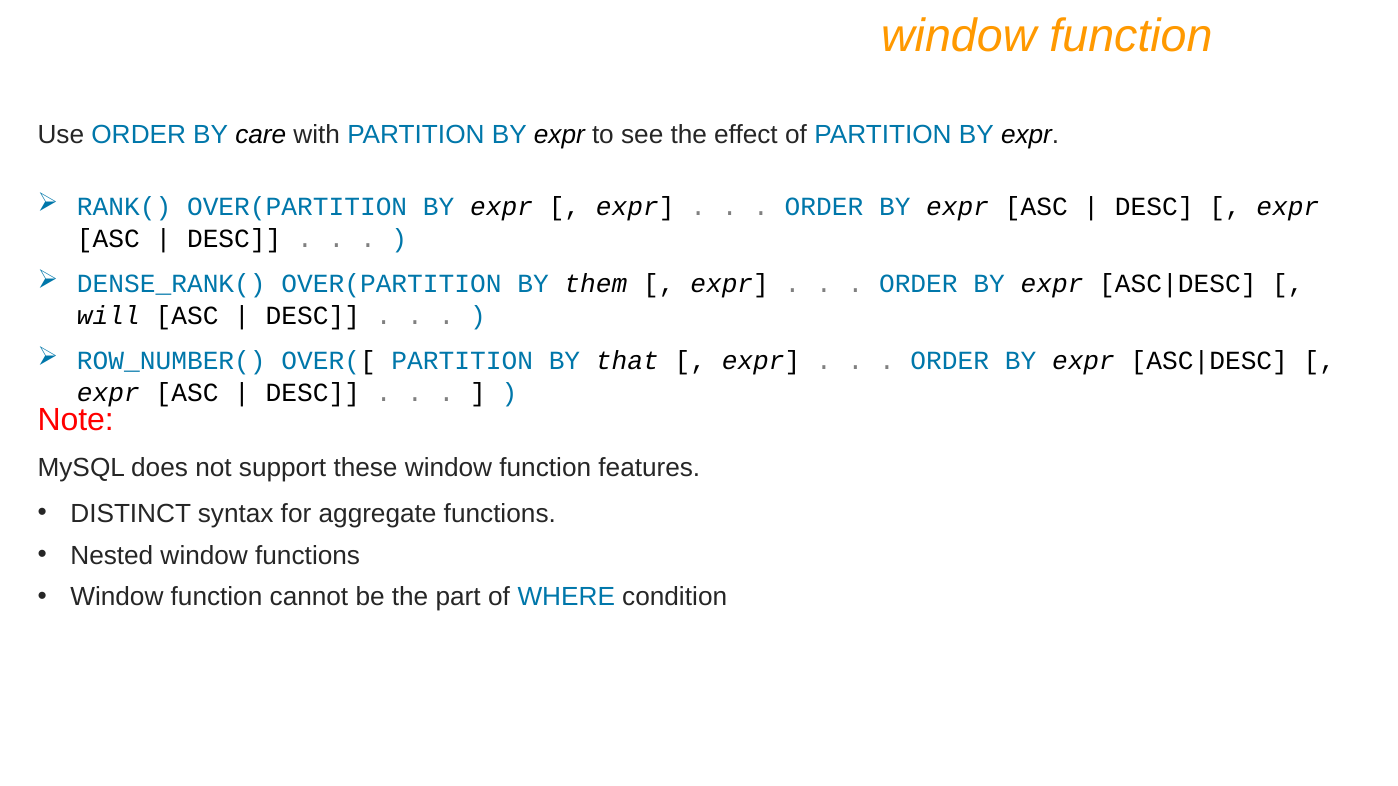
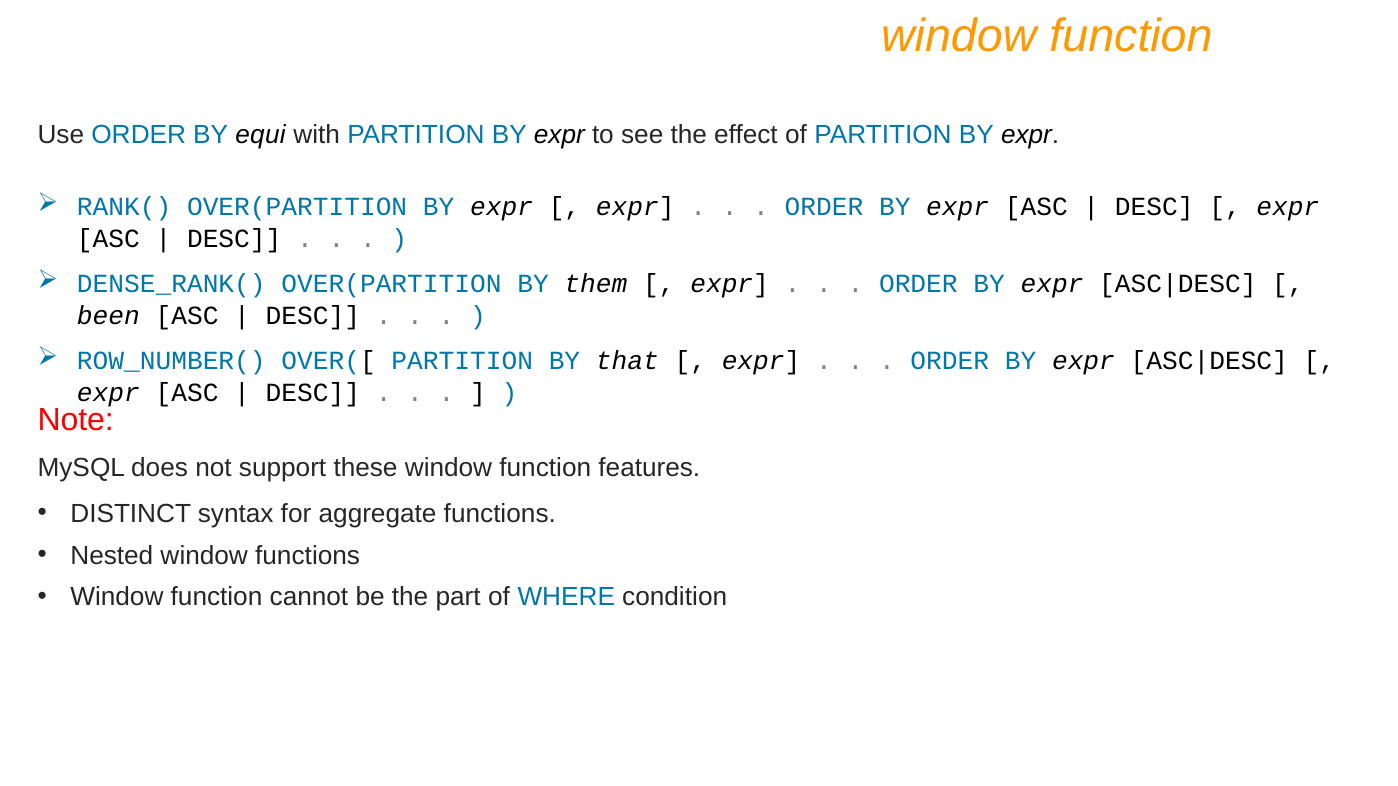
care: care -> equi
will: will -> been
